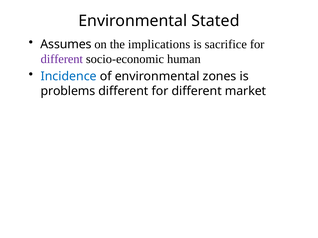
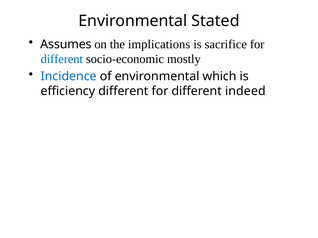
different at (62, 59) colour: purple -> blue
human: human -> mostly
zones: zones -> which
problems: problems -> efficiency
market: market -> indeed
